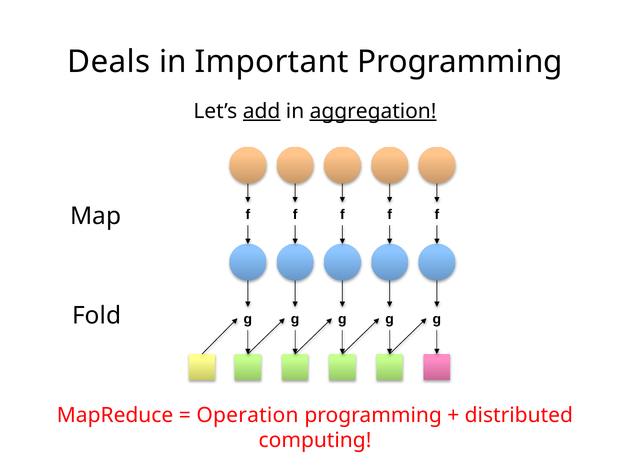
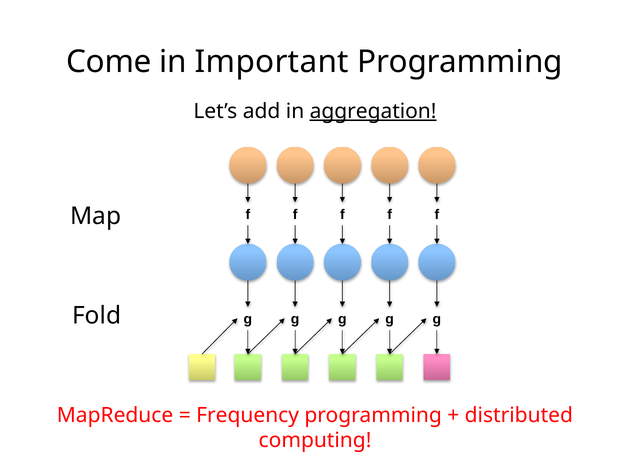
Deals: Deals -> Come
add underline: present -> none
Operation: Operation -> Frequency
